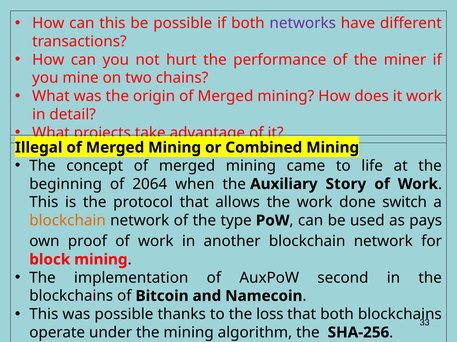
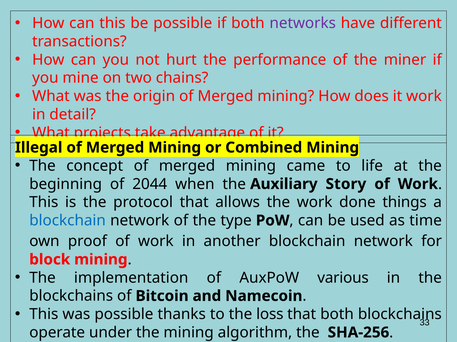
2064: 2064 -> 2044
switch: switch -> things
blockchain at (68, 221) colour: orange -> blue
pays: pays -> time
second: second -> various
